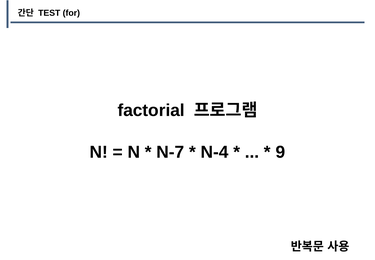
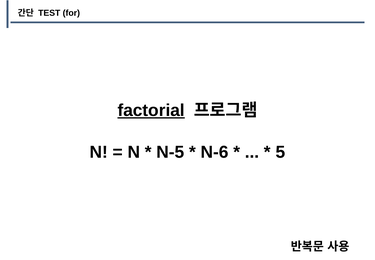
factorial underline: none -> present
N-7: N-7 -> N-5
N-4: N-4 -> N-6
9: 9 -> 5
